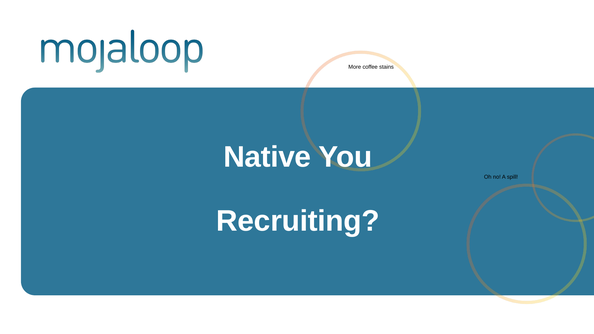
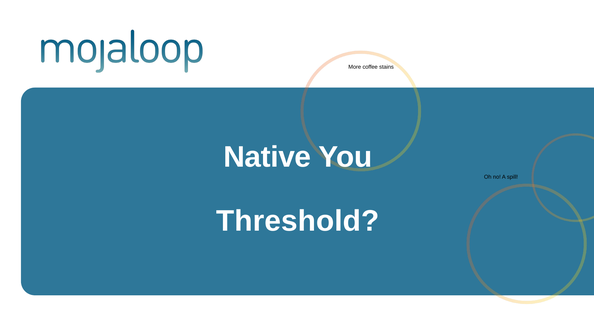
Recruiting: Recruiting -> Threshold
